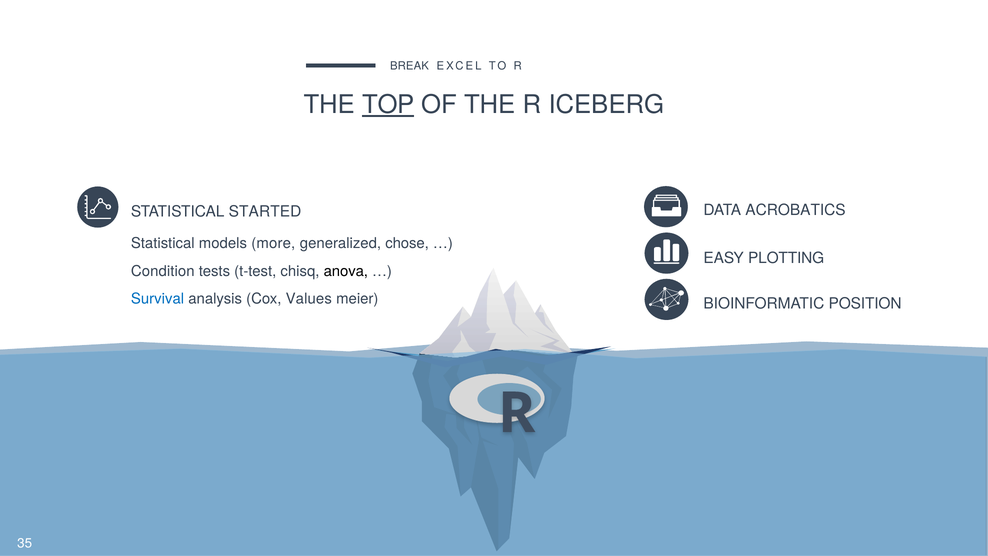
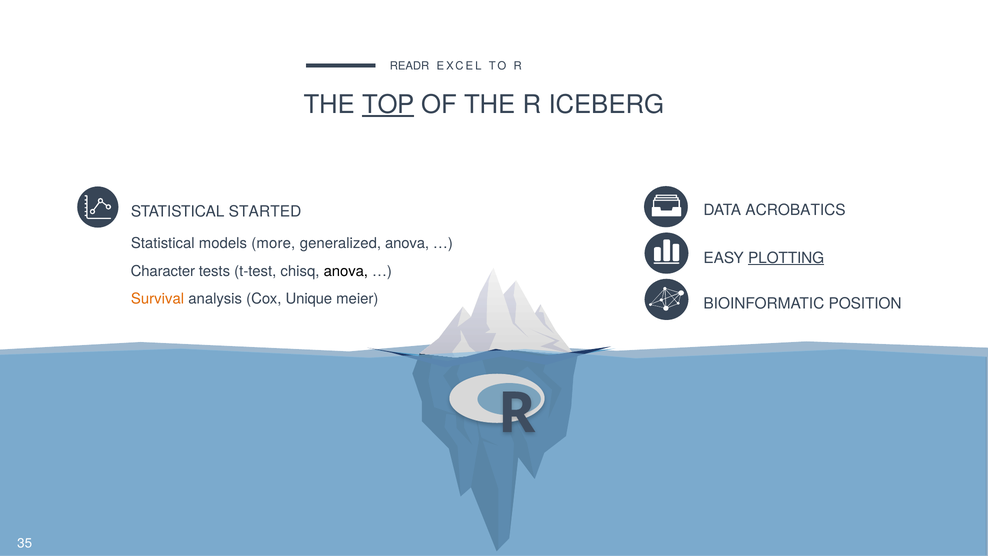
BREAK: BREAK -> READR
generalized chose: chose -> anova
PLOTTING underline: none -> present
Condition: Condition -> Character
Survival colour: blue -> orange
Values: Values -> Unique
